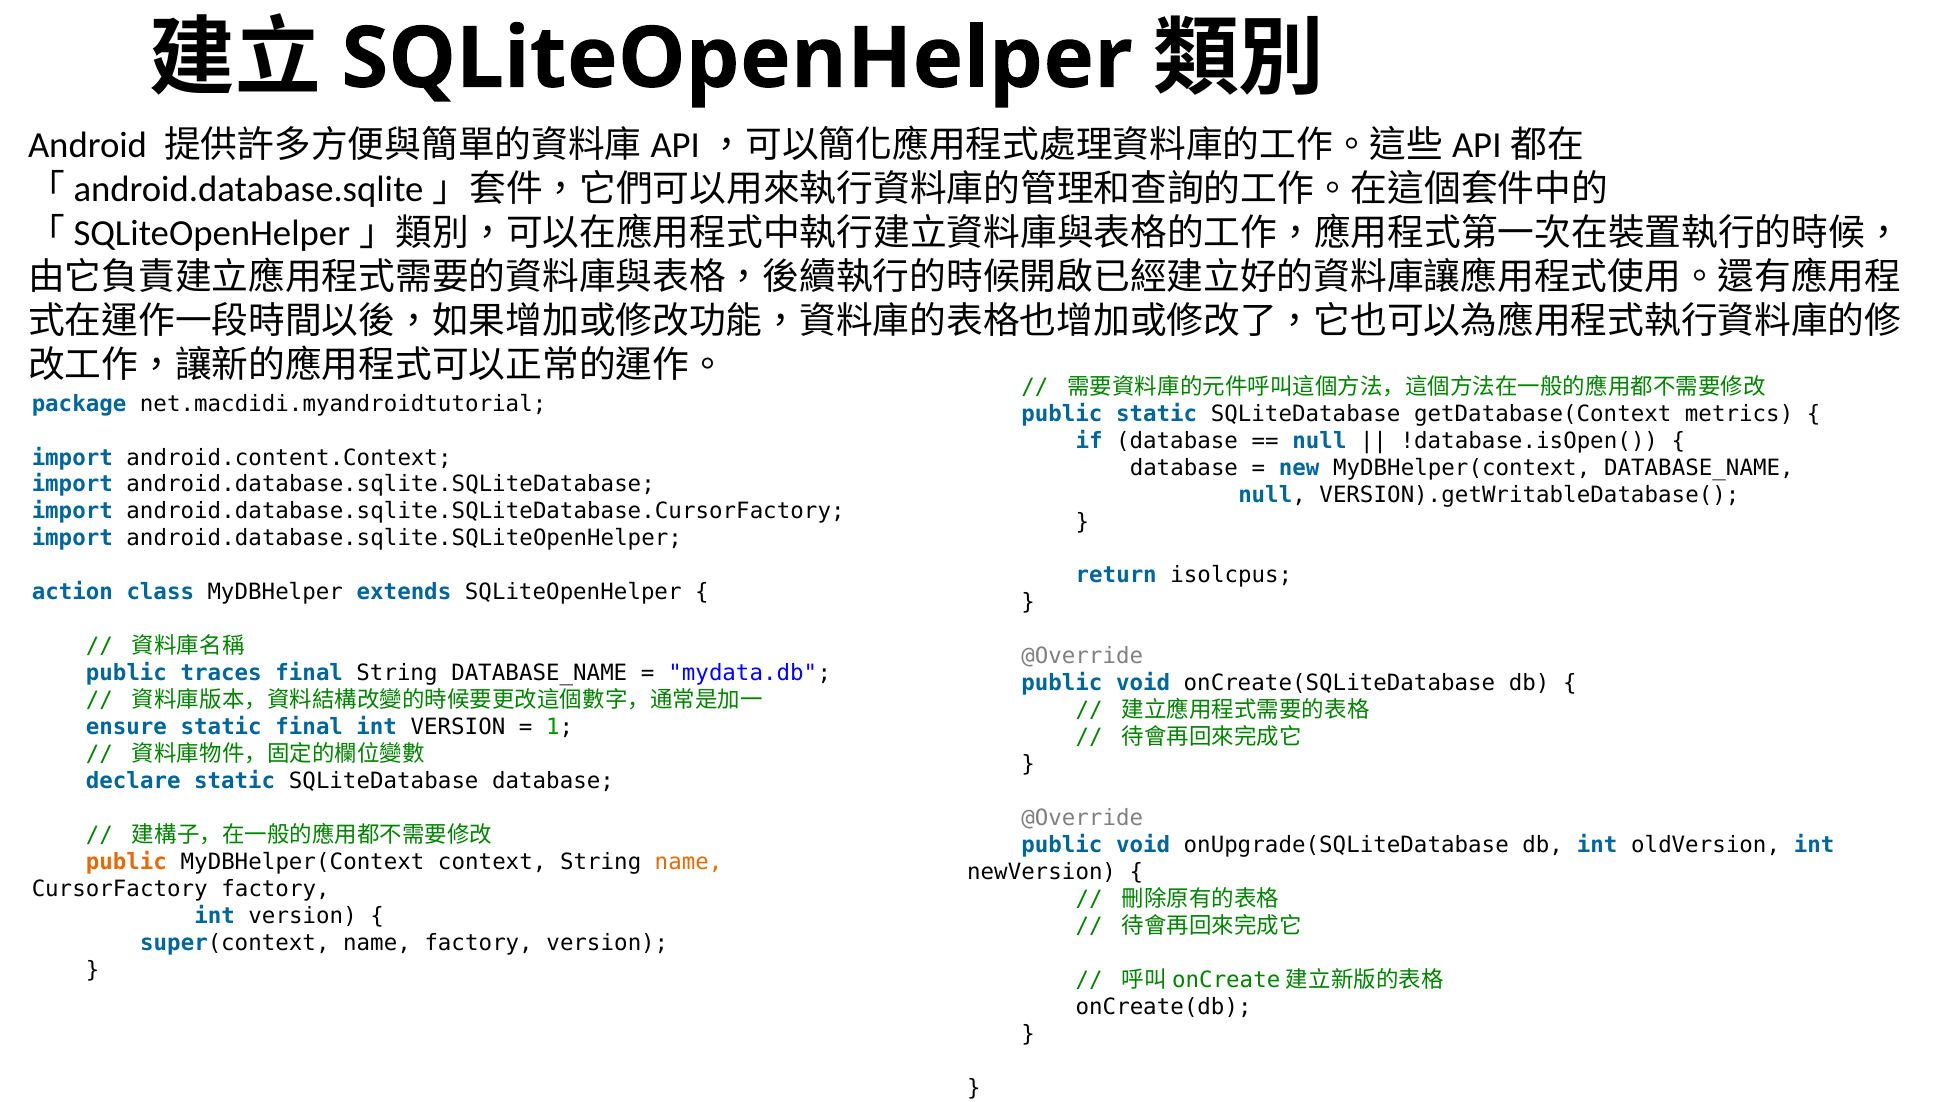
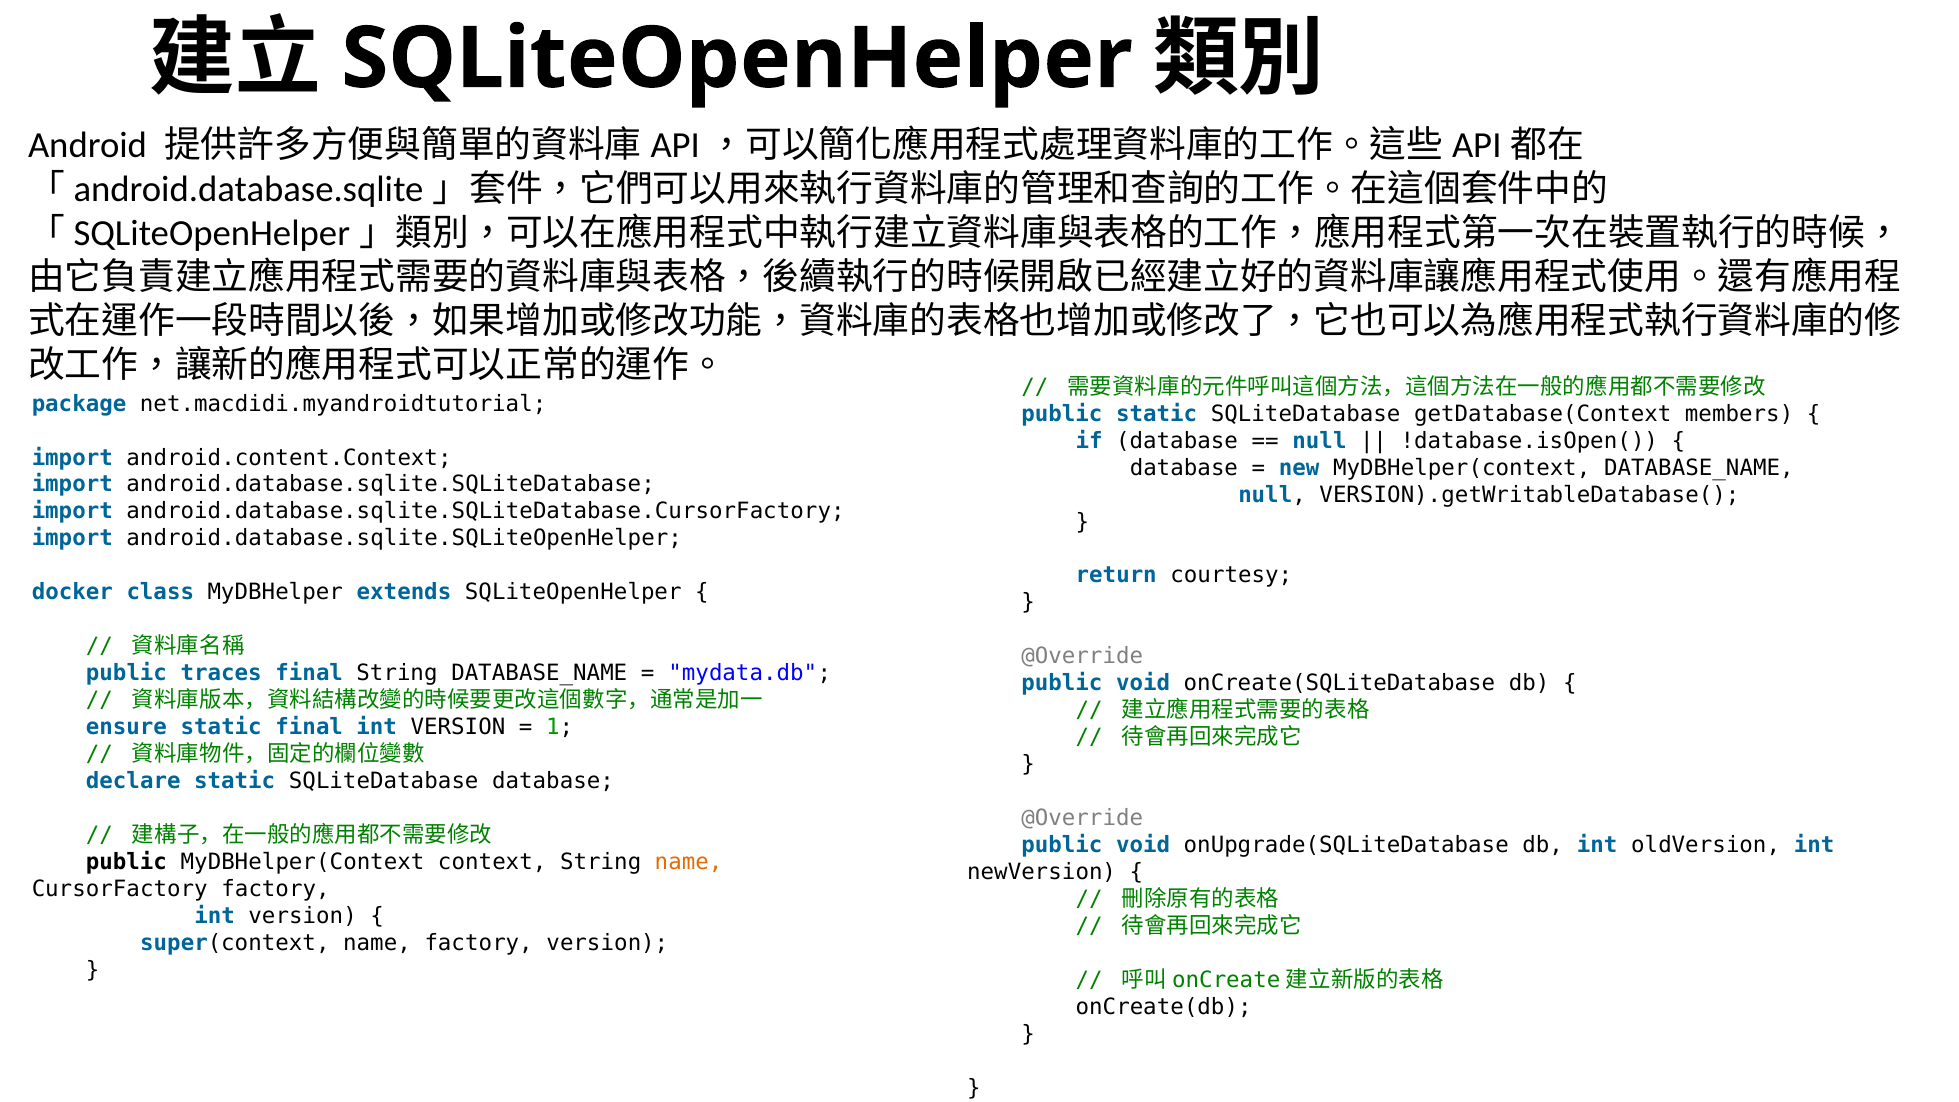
metrics: metrics -> members
isolcpus: isolcpus -> courtesy
action: action -> docker
public at (126, 862) colour: orange -> black
